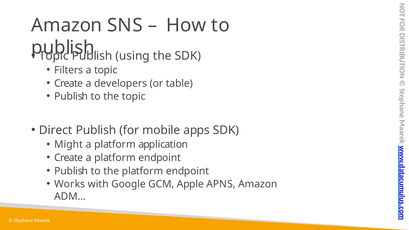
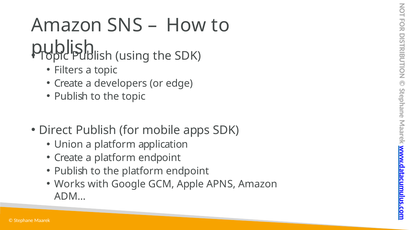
table: table -> edge
Might: Might -> Union
